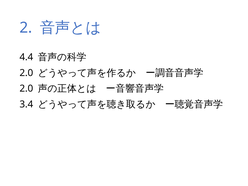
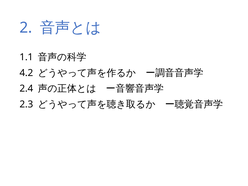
4.4: 4.4 -> 1.1
2.0 at (26, 73): 2.0 -> 4.2
2.0 at (26, 89): 2.0 -> 2.4
3.4: 3.4 -> 2.3
